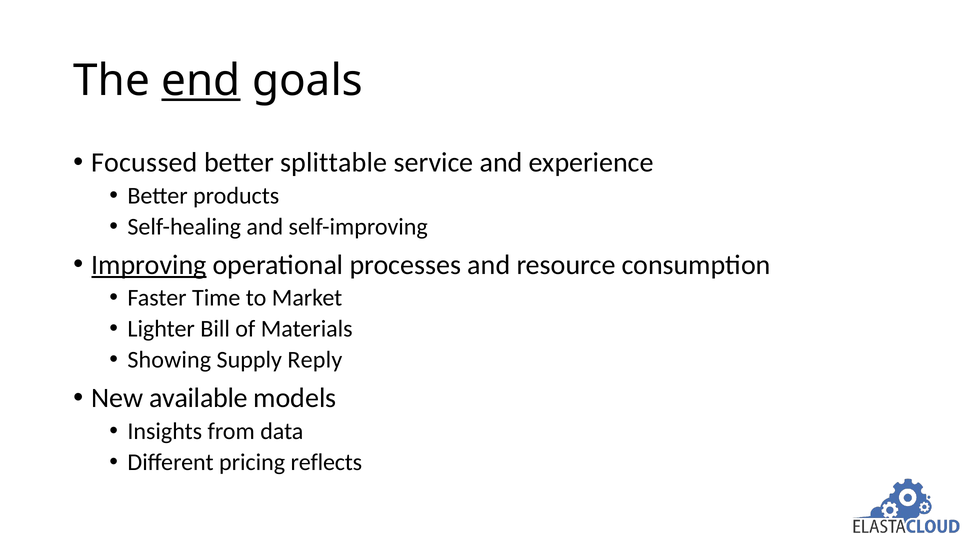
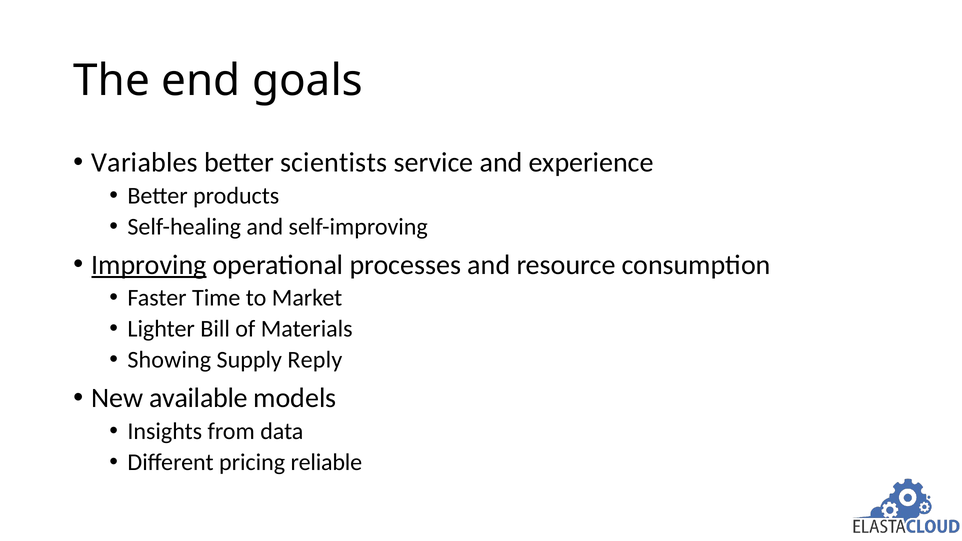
end underline: present -> none
Focussed: Focussed -> Variables
splittable: splittable -> scientists
reflects: reflects -> reliable
